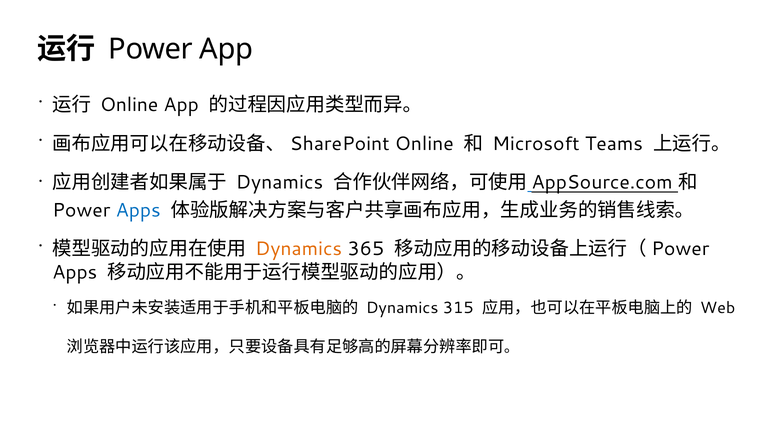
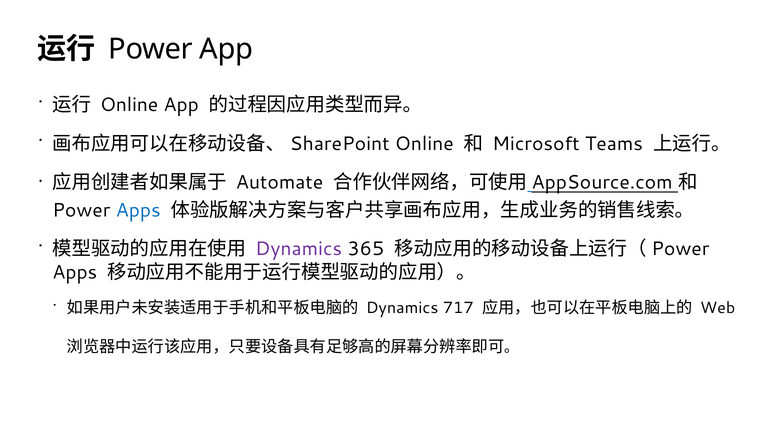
Dynamics at (279, 182): Dynamics -> Automate
Dynamics at (299, 249) colour: orange -> purple
315: 315 -> 717
